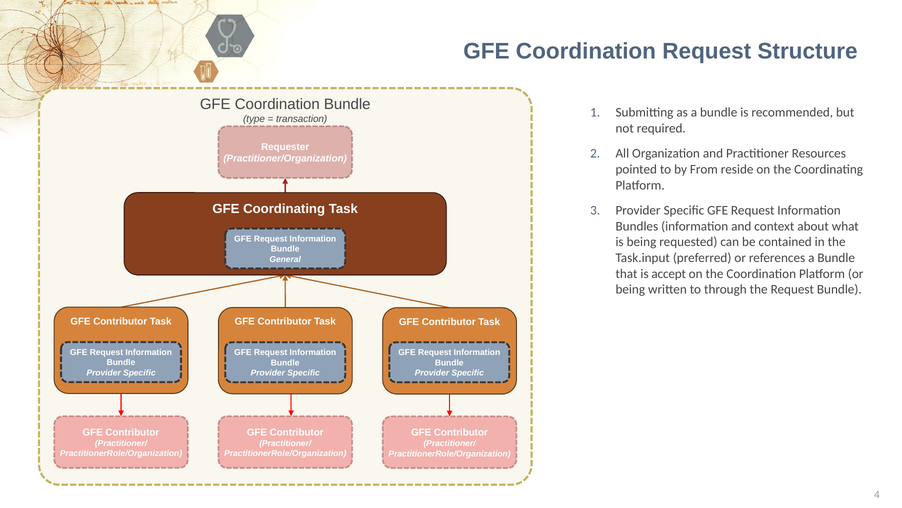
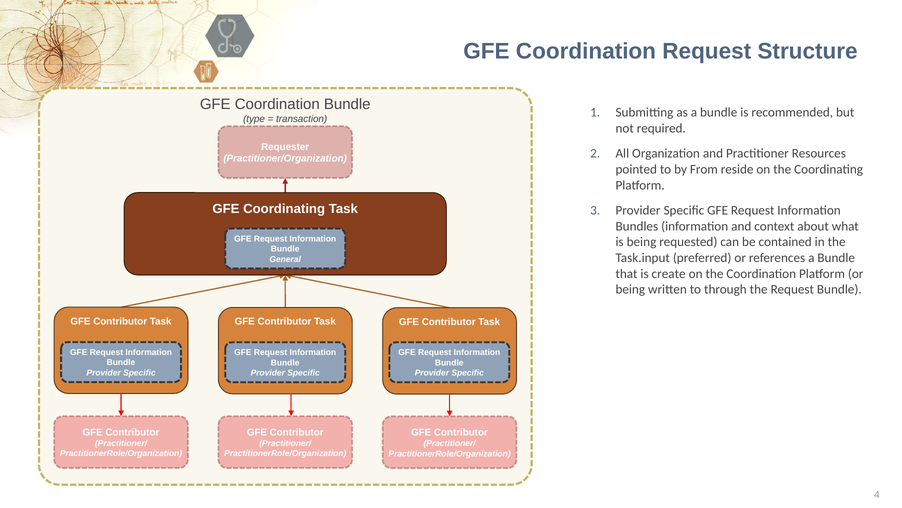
accept: accept -> create
